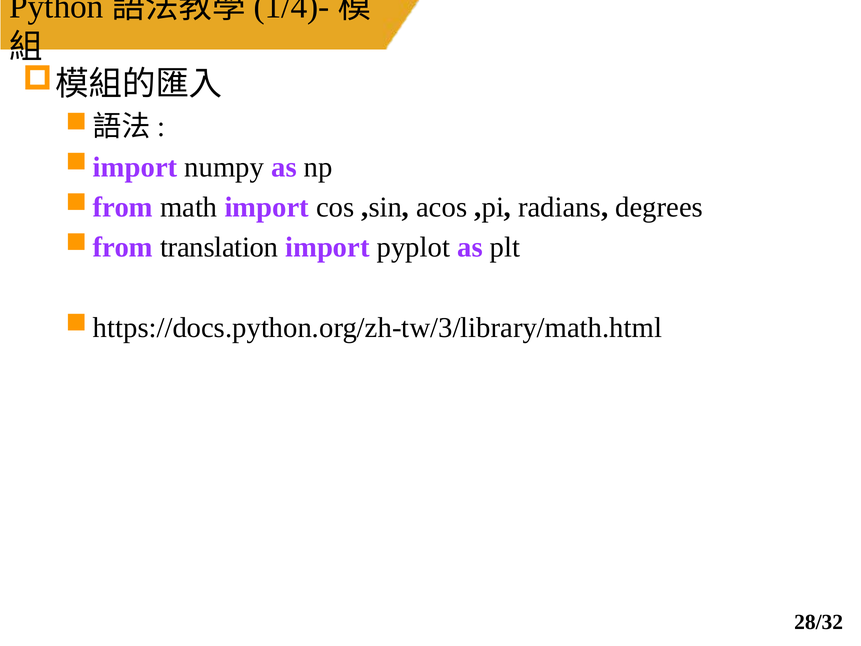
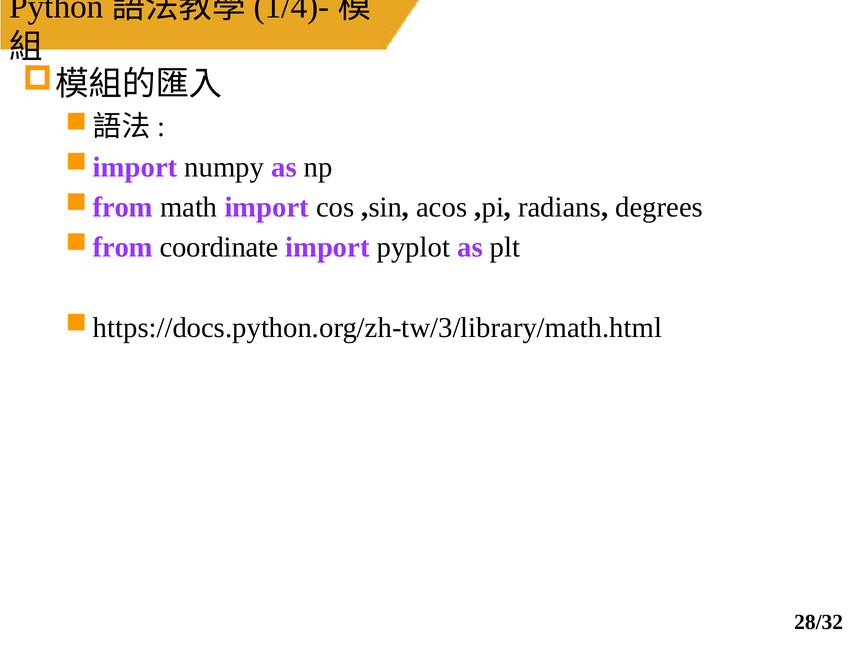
translation: translation -> coordinate
